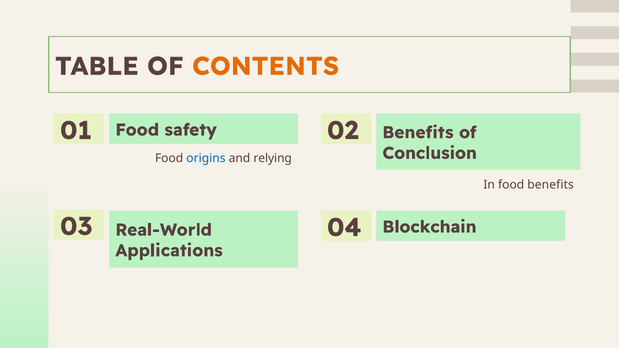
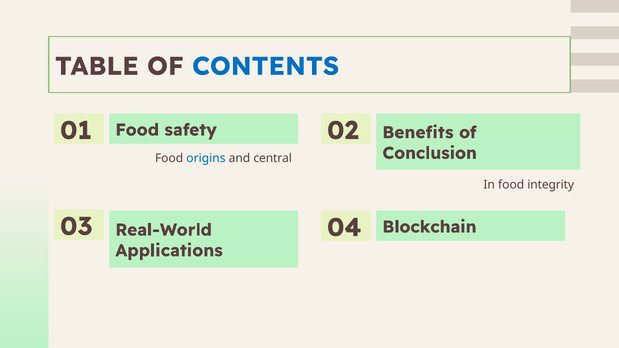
CONTENTS colour: orange -> blue
relying: relying -> central
food benefits: benefits -> integrity
